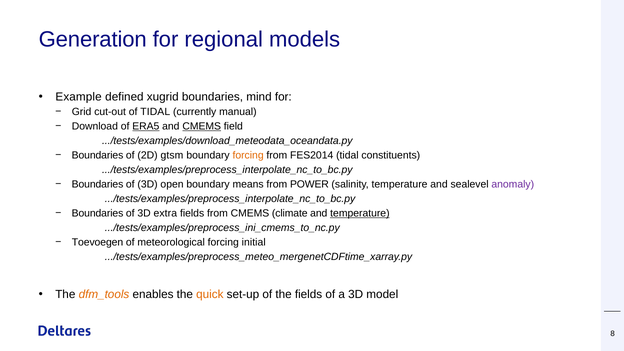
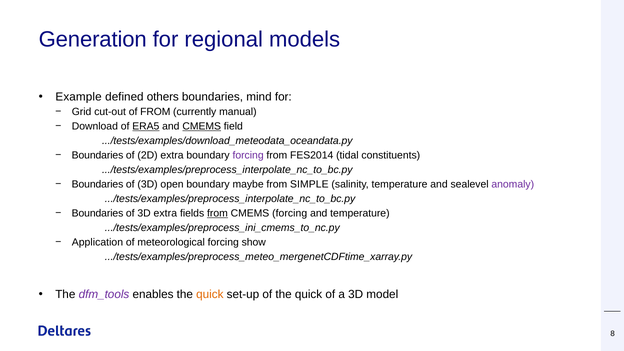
xugrid: xugrid -> others
of TIDAL: TIDAL -> FROM
2D gtsm: gtsm -> extra
forcing at (248, 155) colour: orange -> purple
means: means -> maybe
POWER: POWER -> SIMPLE
from at (217, 213) underline: none -> present
CMEMS climate: climate -> forcing
temperature at (360, 213) underline: present -> none
Toevoegen: Toevoegen -> Application
initial: initial -> show
dfm_tools colour: orange -> purple
of the fields: fields -> quick
